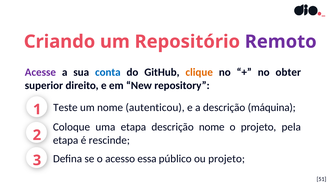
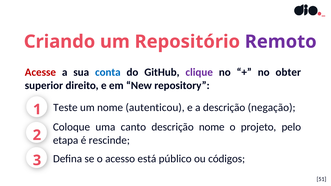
Acesse colour: purple -> red
clique colour: orange -> purple
máquina: máquina -> negação
uma etapa: etapa -> canto
pela: pela -> pelo
essa: essa -> está
ou projeto: projeto -> códigos
